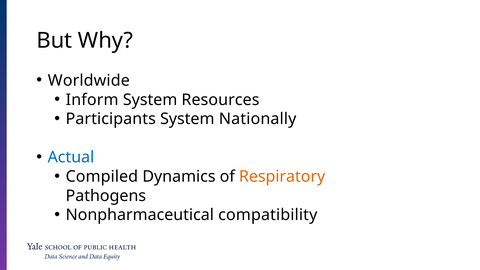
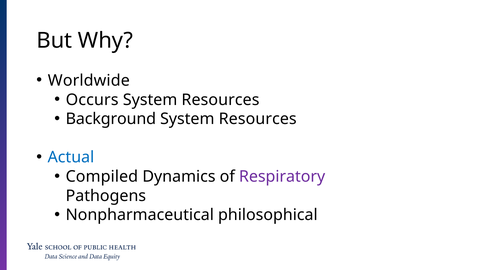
Inform: Inform -> Occurs
Participants: Participants -> Background
Nationally at (258, 119): Nationally -> Resources
Respiratory colour: orange -> purple
compatibility: compatibility -> philosophical
